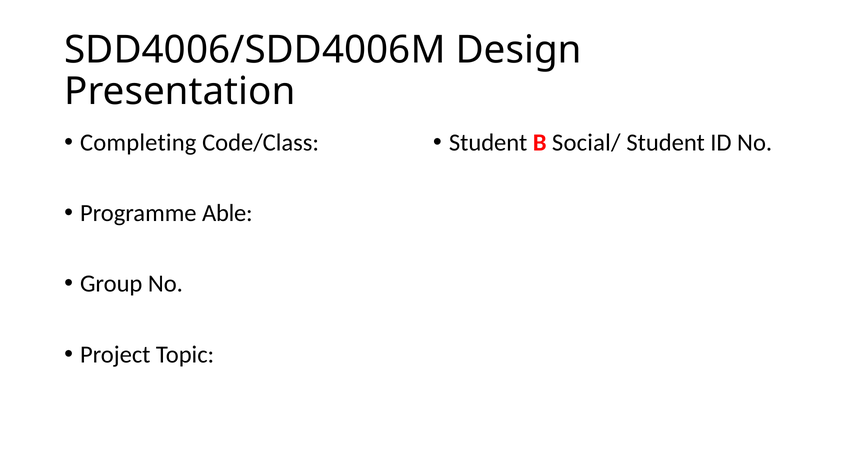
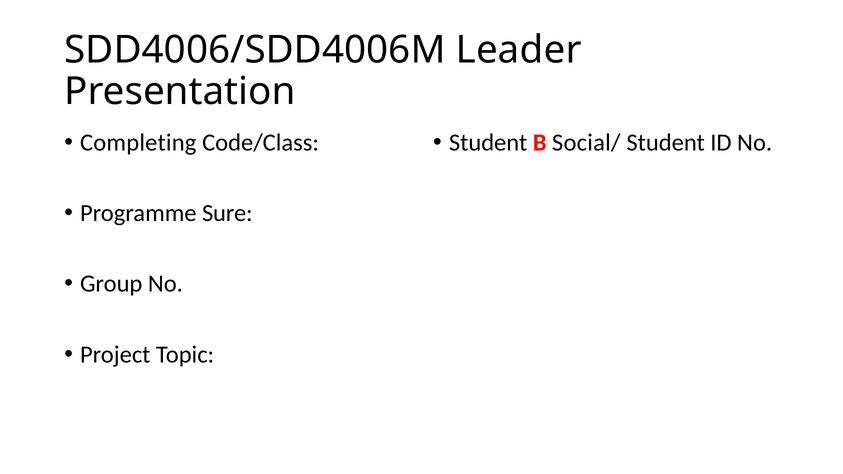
Design: Design -> Leader
Able: Able -> Sure
